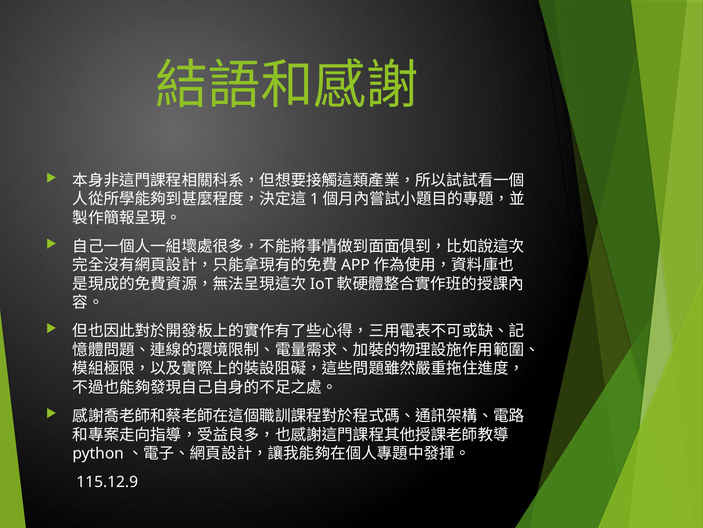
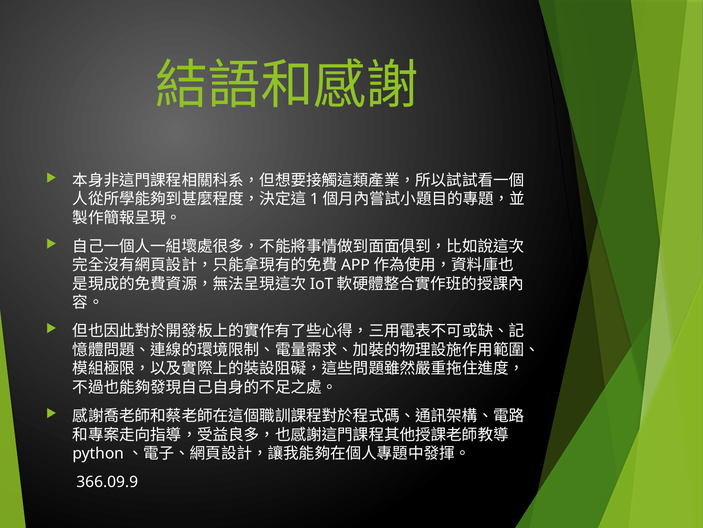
115.12.9: 115.12.9 -> 366.09.9
